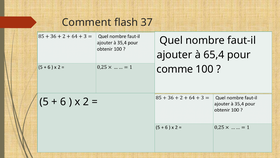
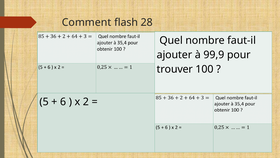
37: 37 -> 28
65,4: 65,4 -> 99,9
comme: comme -> trouver
